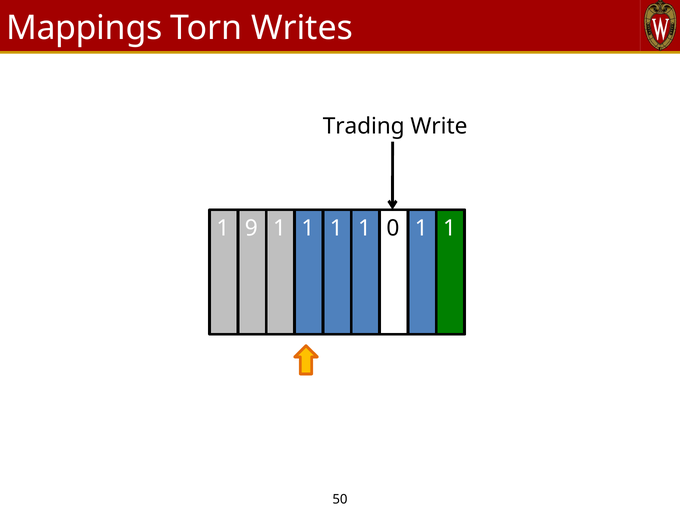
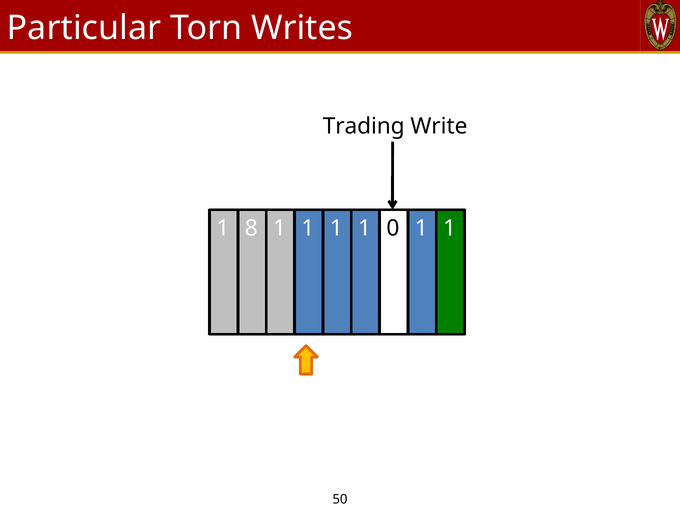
Mappings: Mappings -> Particular
9: 9 -> 8
